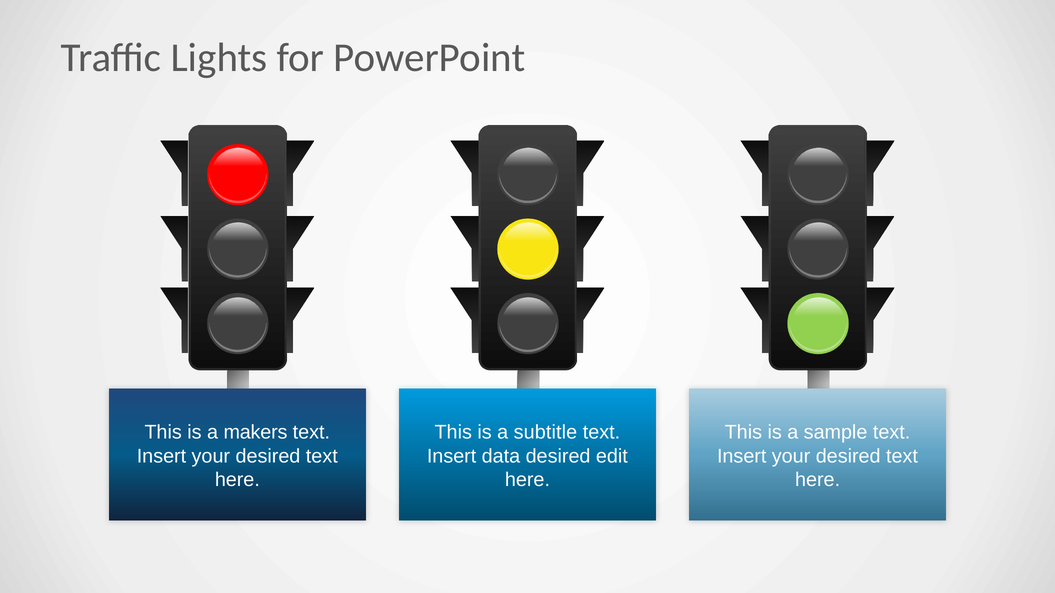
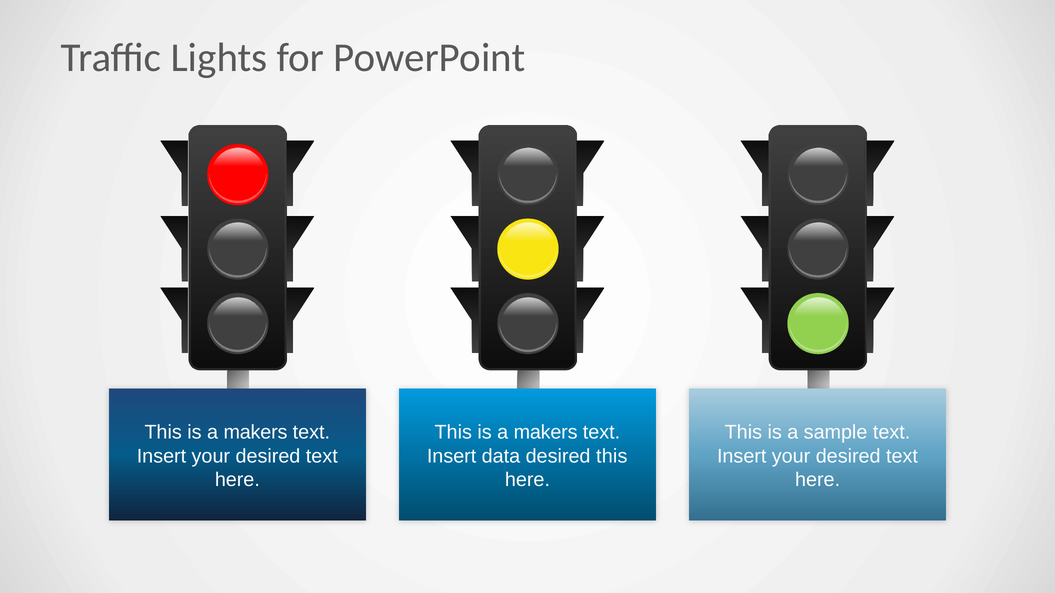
subtitle at (545, 433): subtitle -> makers
desired edit: edit -> this
